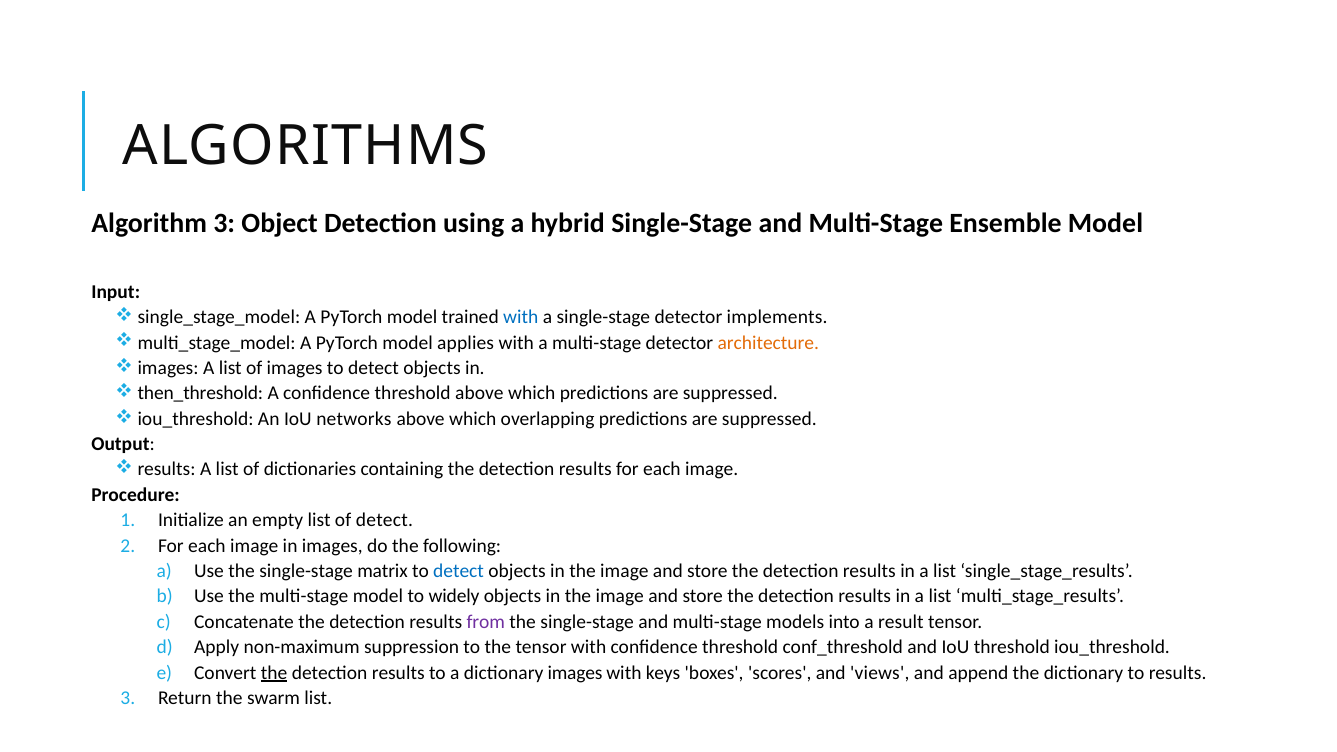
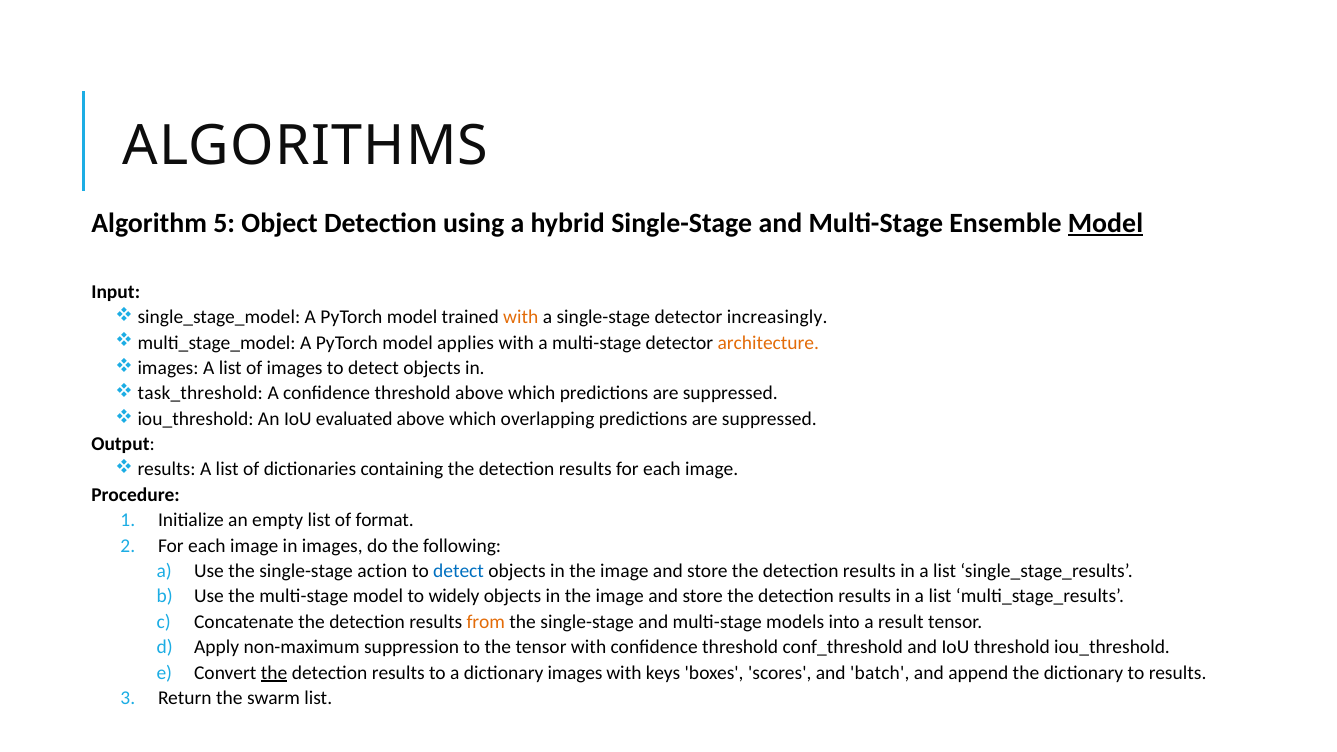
Algorithm 3: 3 -> 5
Model at (1105, 223) underline: none -> present
with at (521, 317) colour: blue -> orange
implements: implements -> increasingly
then_threshold: then_threshold -> task_threshold
networks: networks -> evaluated
of detect: detect -> format
matrix: matrix -> action
from colour: purple -> orange
views: views -> batch
